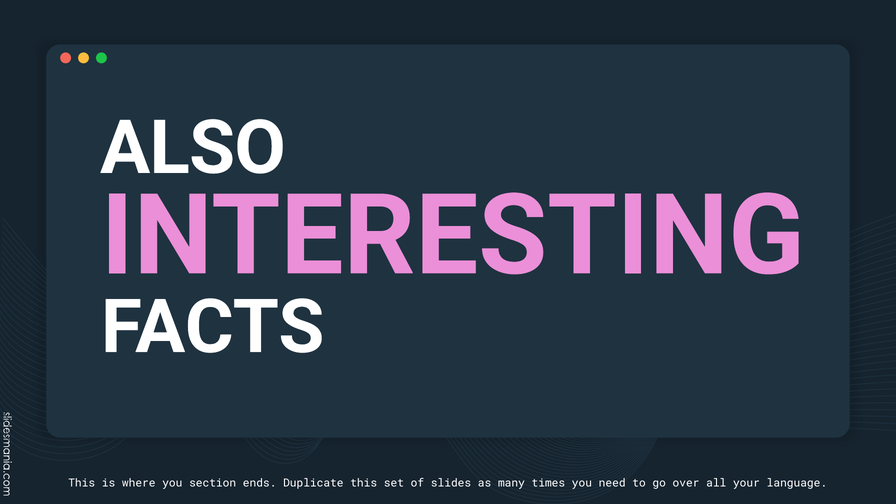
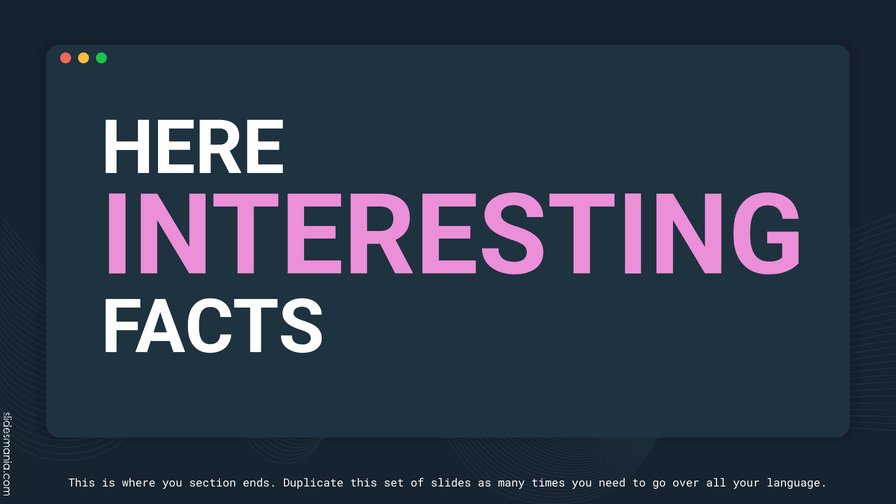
ALSO: ALSO -> HERE
